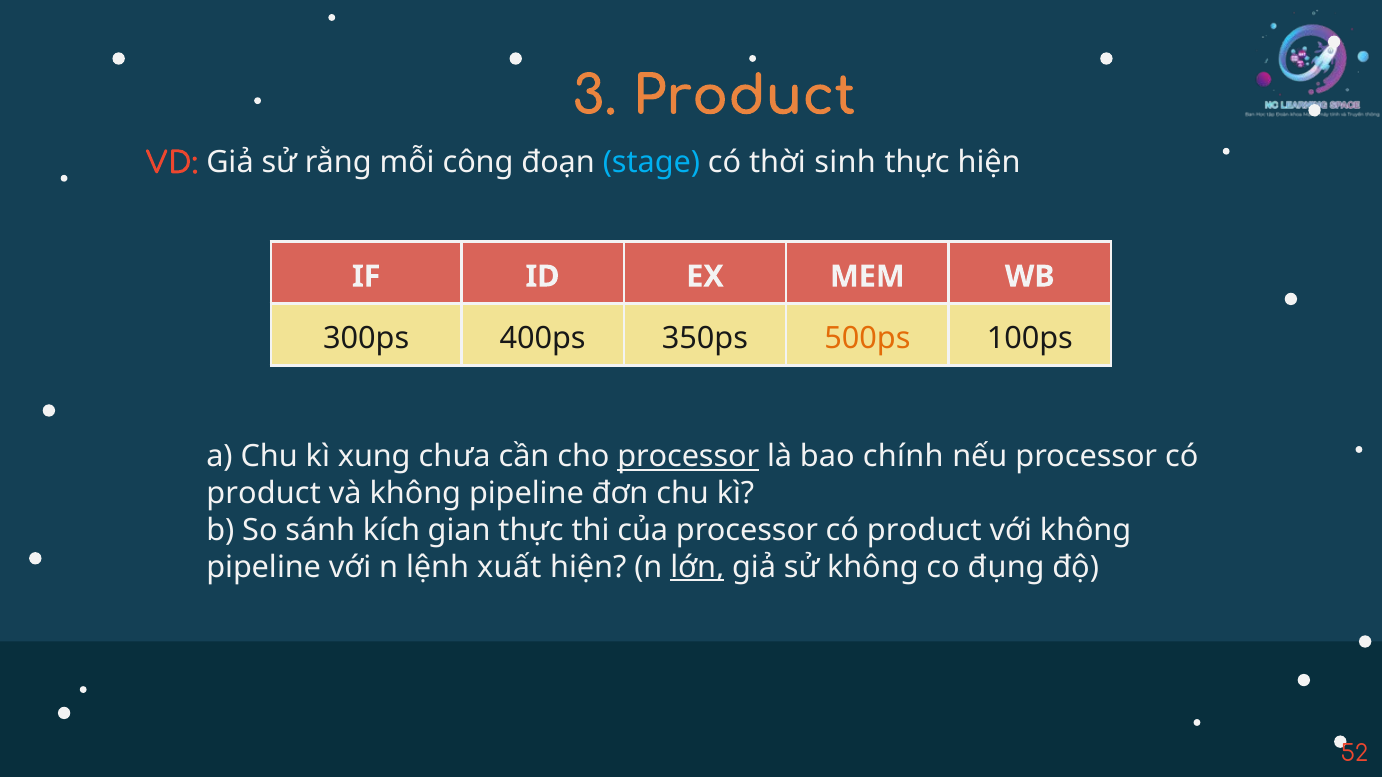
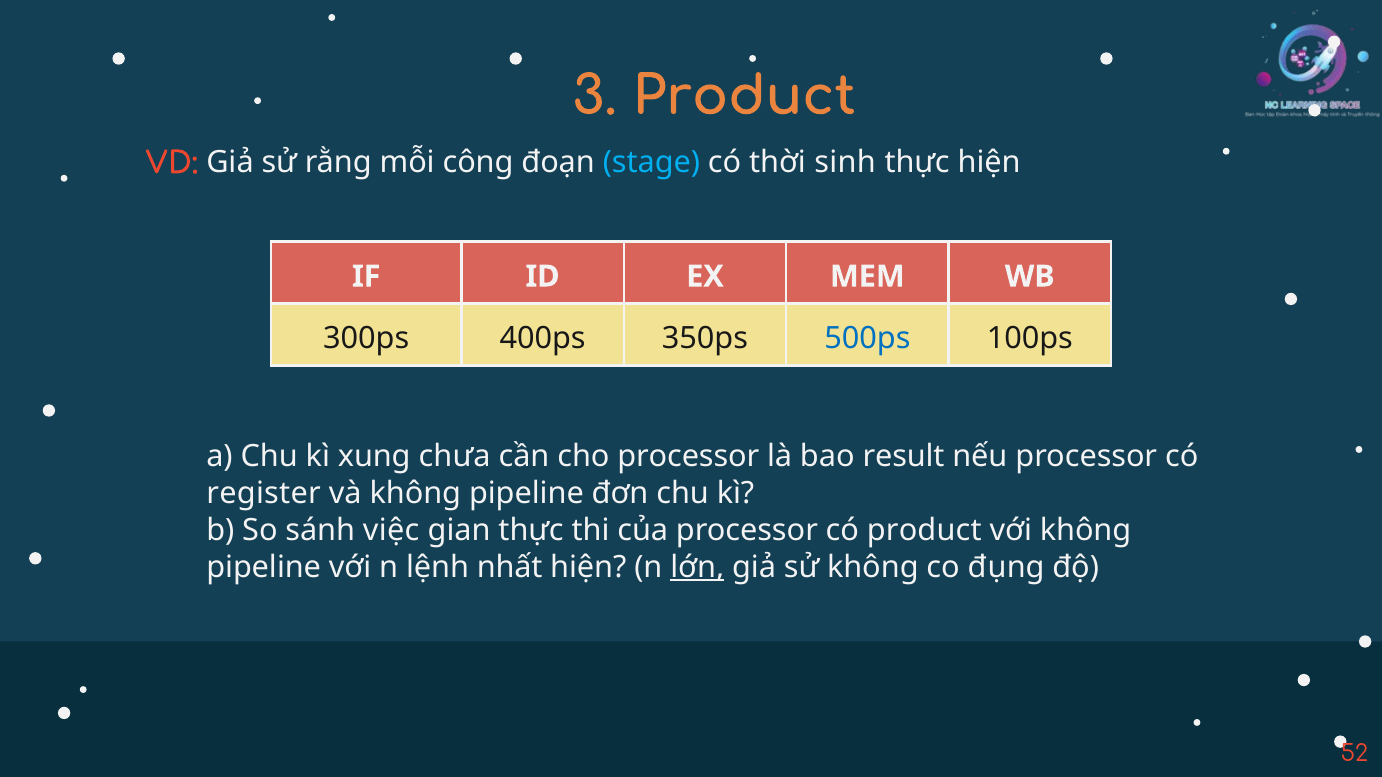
500ps colour: orange -> blue
processor at (688, 457) underline: present -> none
chính: chính -> result
product at (264, 494): product -> register
kích: kích -> việc
xuất: xuất -> nhất
